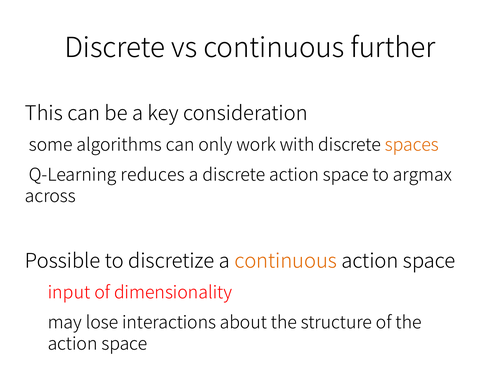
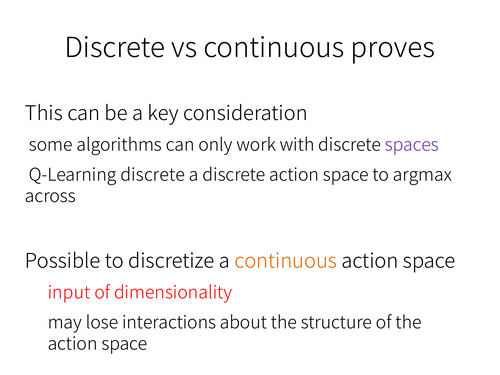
further: further -> proves
spaces colour: orange -> purple
Q-Learning reduces: reduces -> discrete
